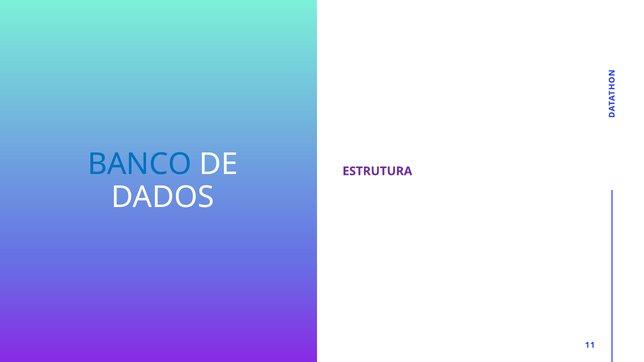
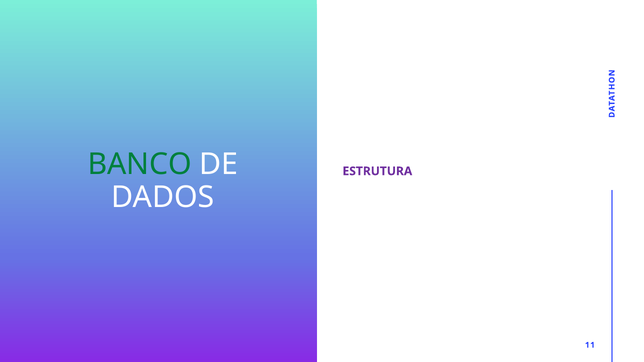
BANCO colour: blue -> green
